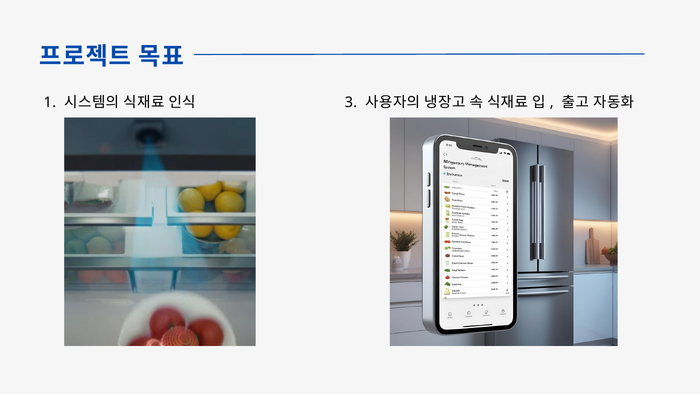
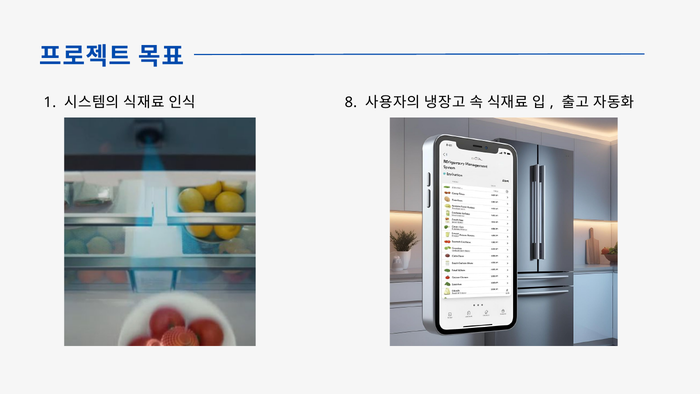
3: 3 -> 8
